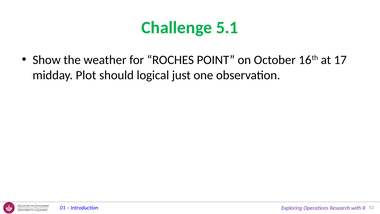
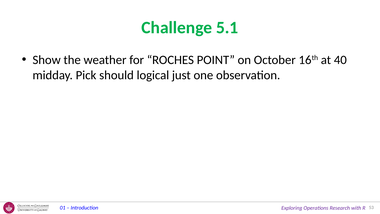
17: 17 -> 40
Plot: Plot -> Pick
